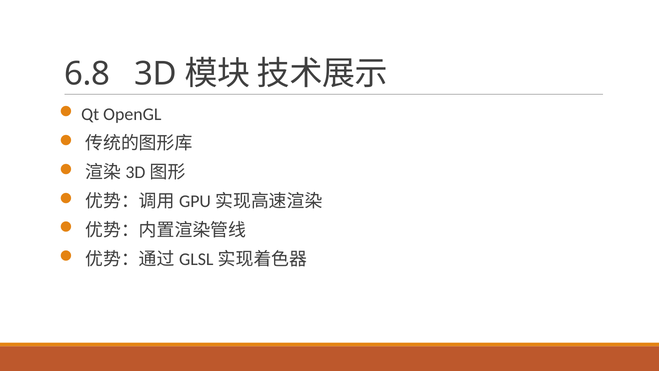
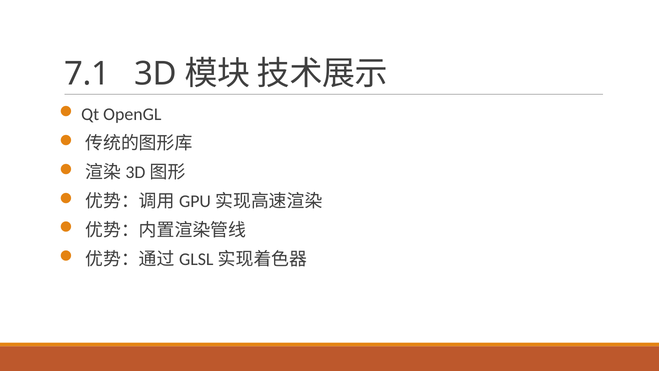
6.8: 6.8 -> 7.1
